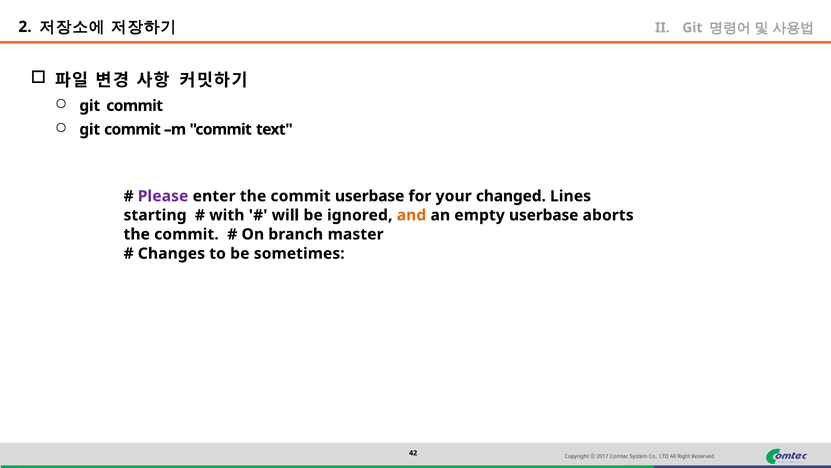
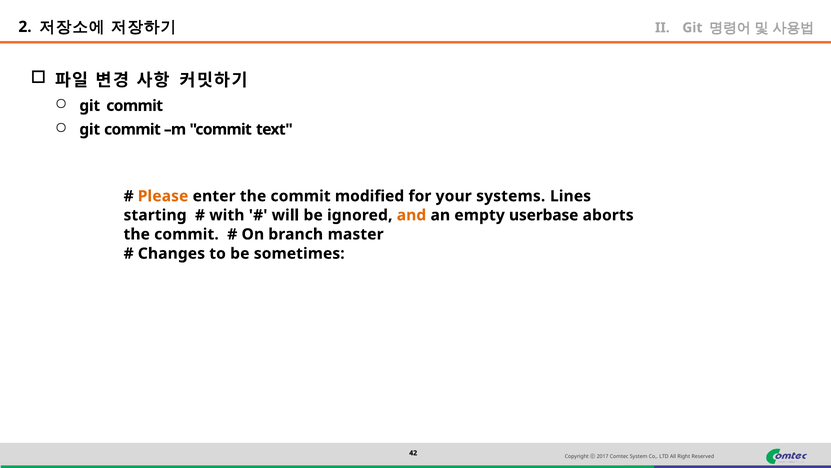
Please colour: purple -> orange
commit userbase: userbase -> modified
changed: changed -> systems
